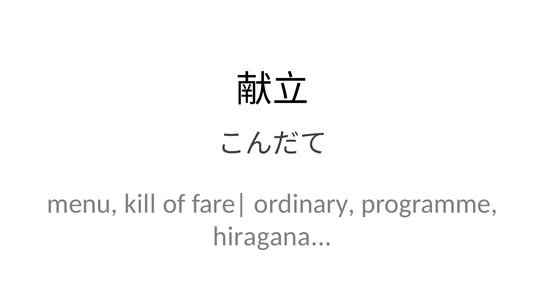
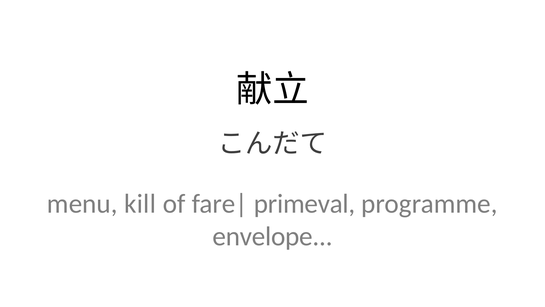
ordinary: ordinary -> primeval
hiragana: hiragana -> envelope
